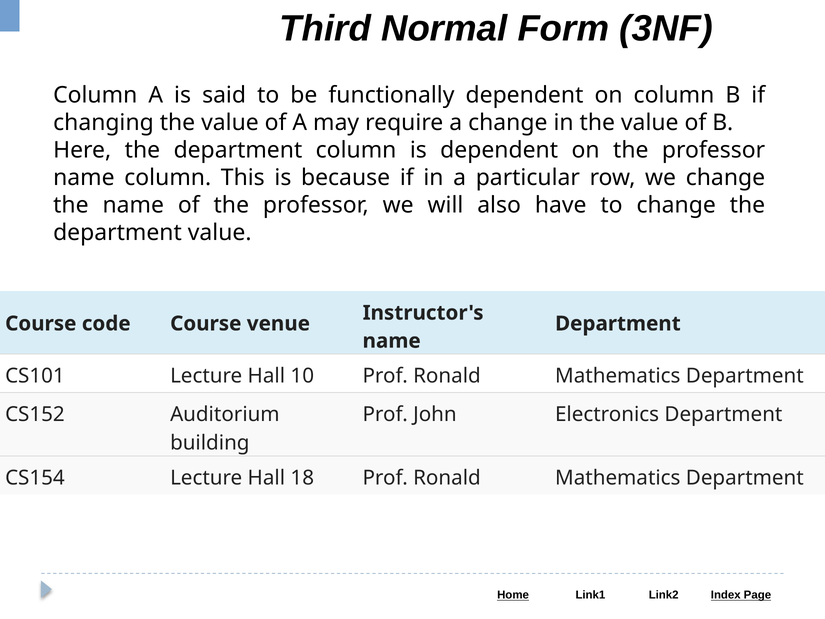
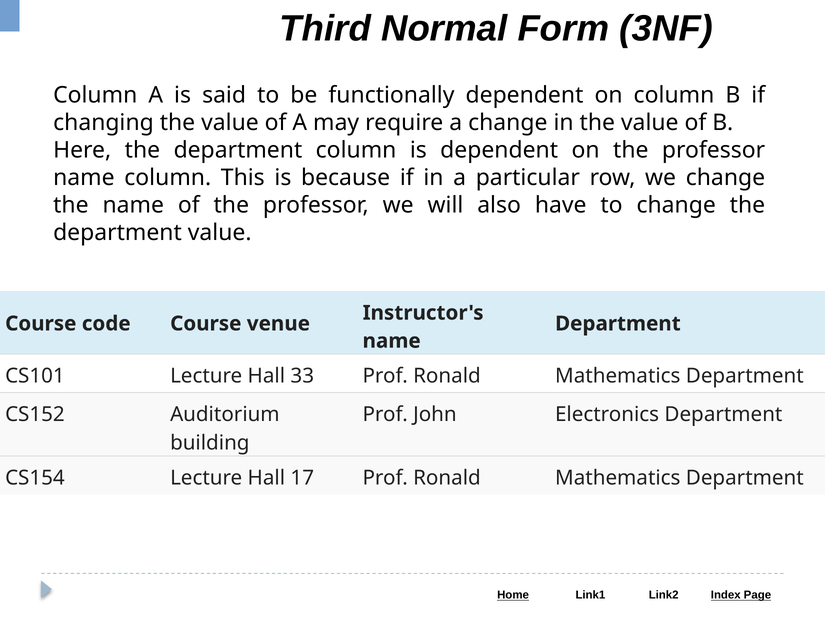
10: 10 -> 33
18: 18 -> 17
